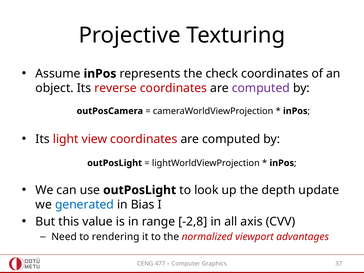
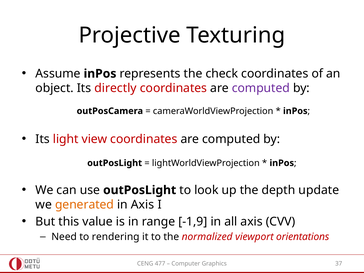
reverse: reverse -> directly
generated colour: blue -> orange
in Bias: Bias -> Axis
-2,8: -2,8 -> -1,9
advantages: advantages -> orientations
